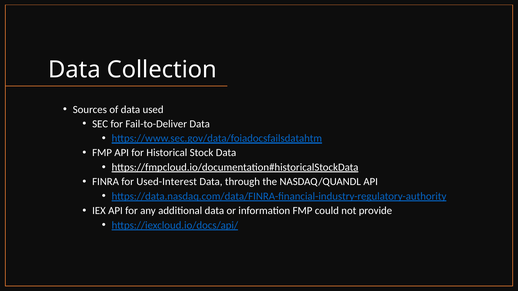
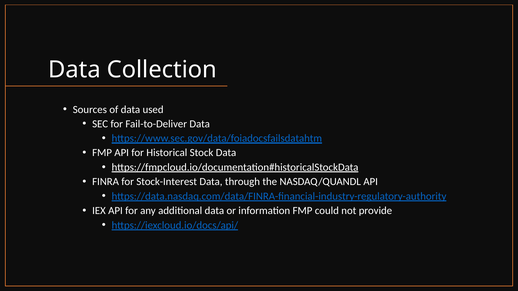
Used-Interest: Used-Interest -> Stock-Interest
